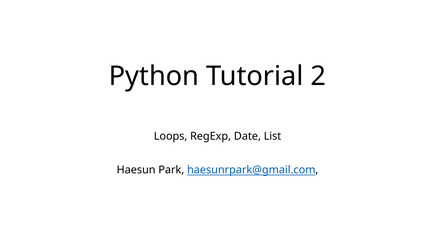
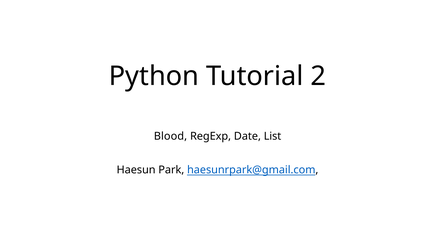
Loops: Loops -> Blood
